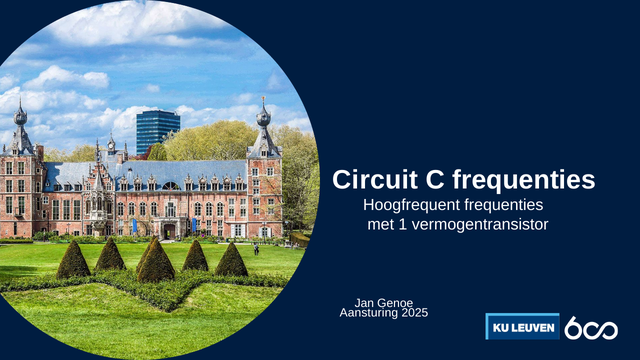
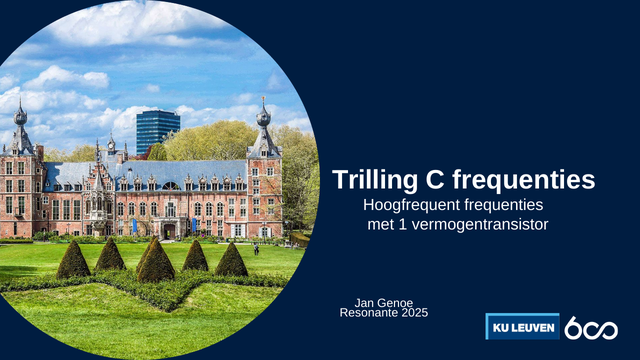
Circuit: Circuit -> Trilling
Aansturing: Aansturing -> Resonante
